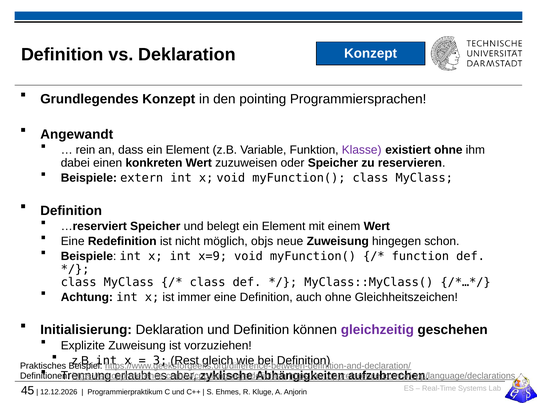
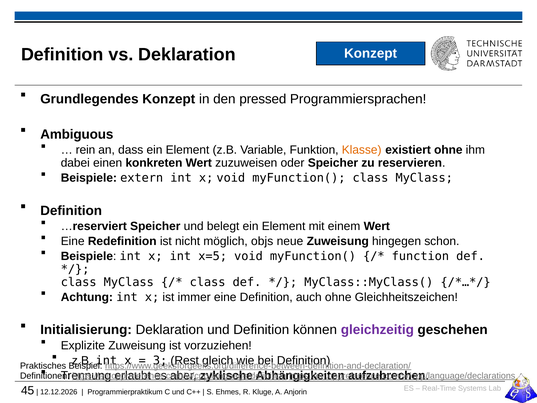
pointing: pointing -> pressed
Angewandt: Angewandt -> Ambiguous
Klasse colour: purple -> orange
x=9: x=9 -> x=5
